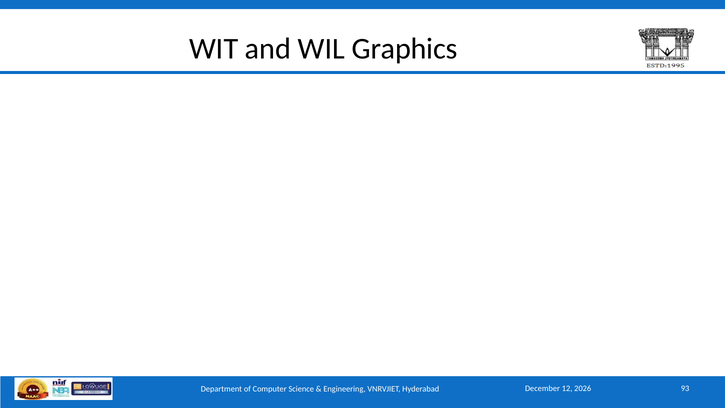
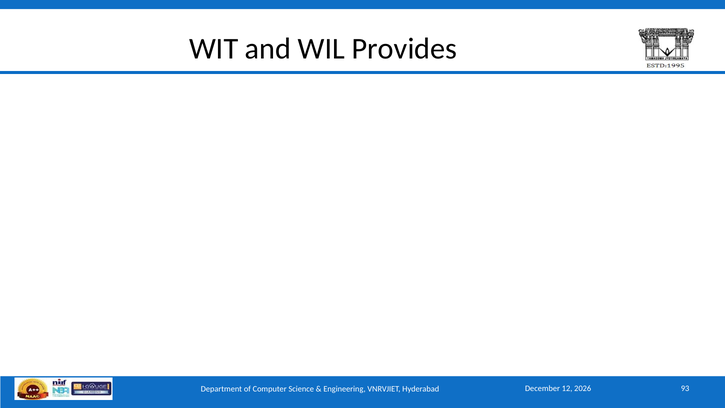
Graphics: Graphics -> Provides
